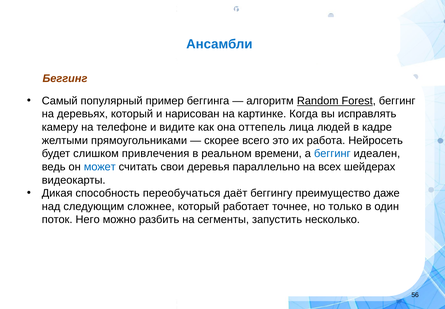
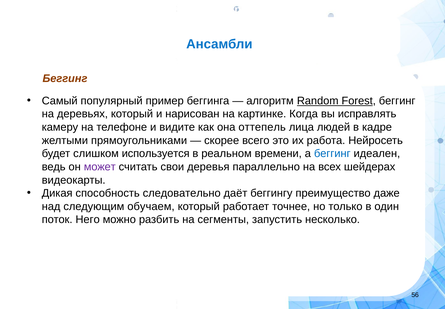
привлечения: привлечения -> используется
может colour: blue -> purple
переобучаться: переобучаться -> следовательно
сложнее: сложнее -> обучаем
